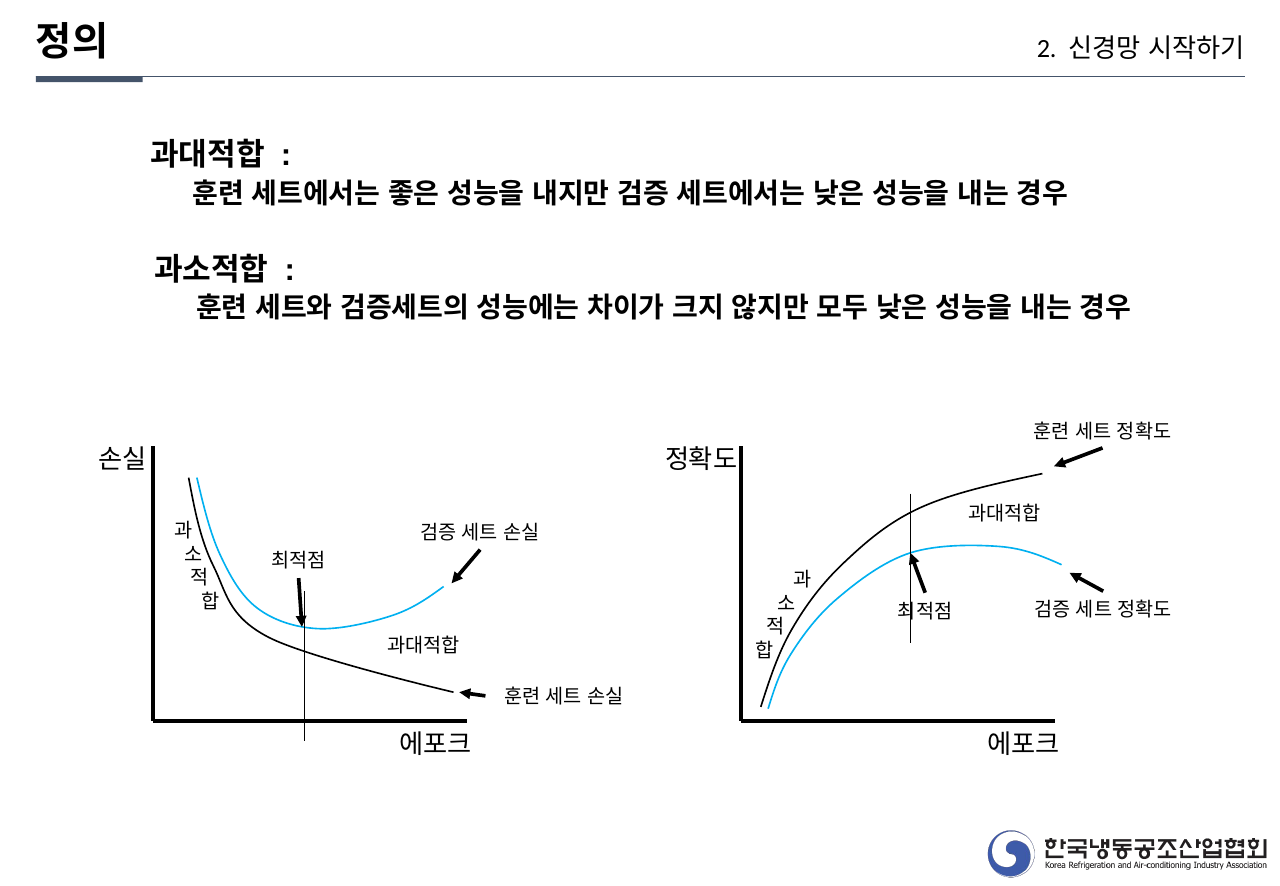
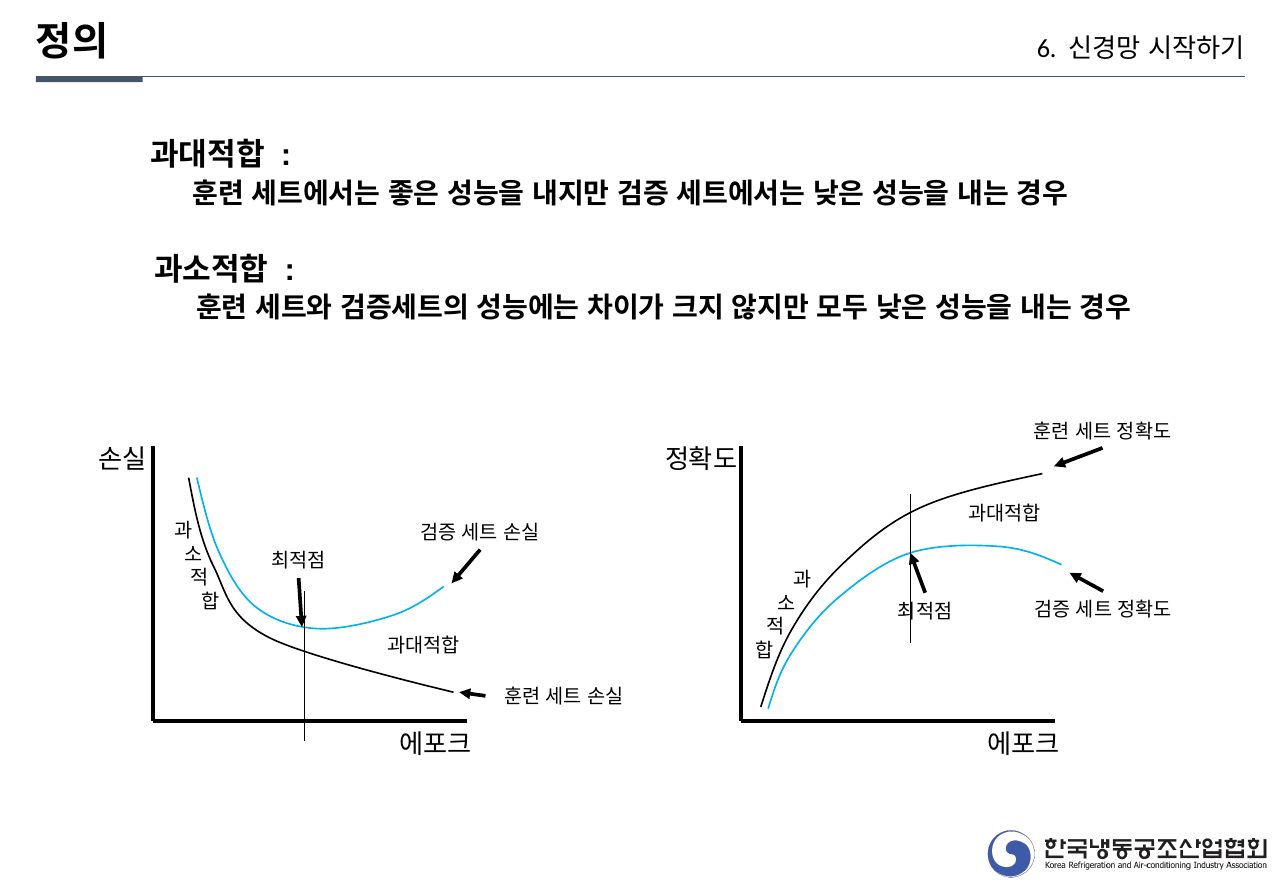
2: 2 -> 6
